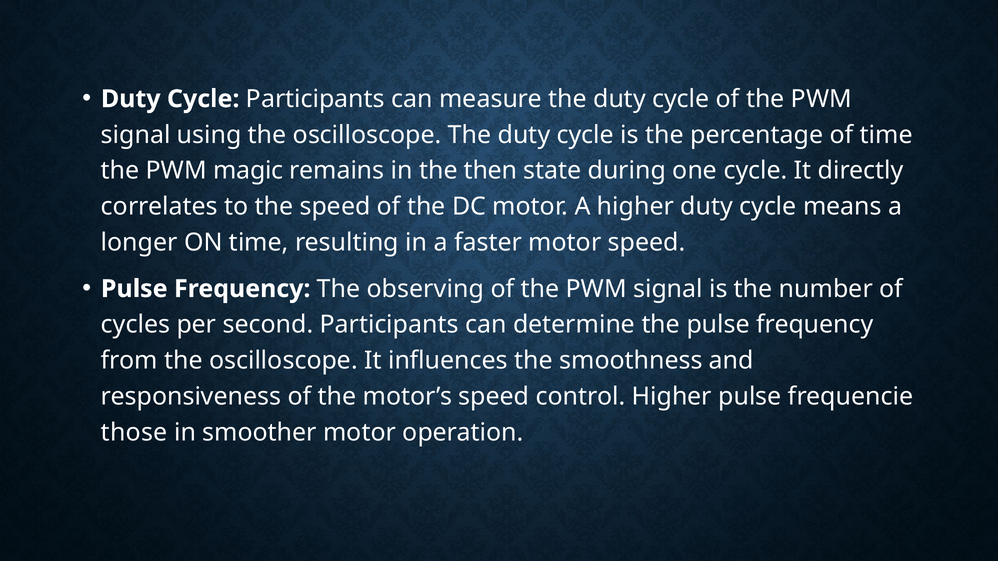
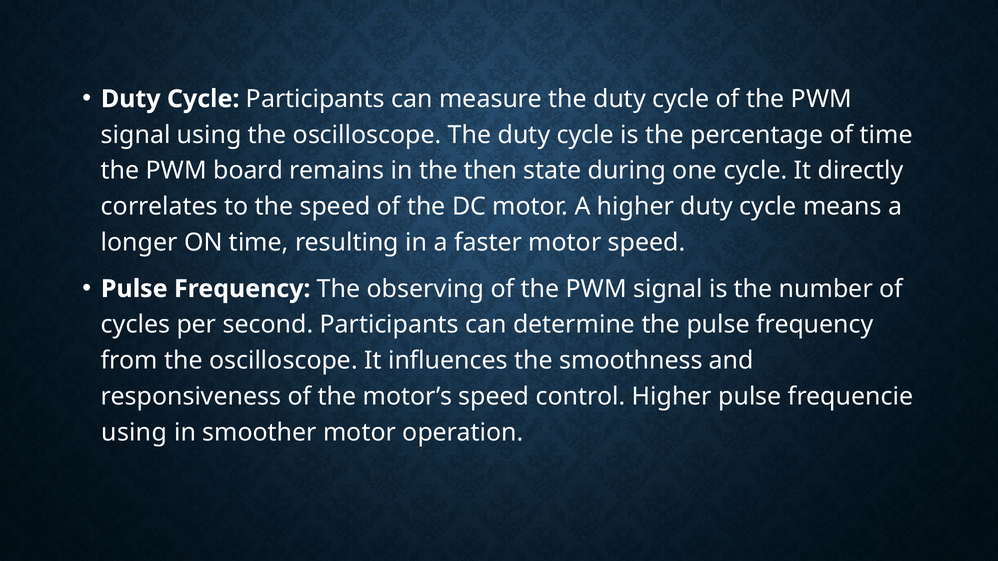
magic: magic -> board
those at (134, 433): those -> using
